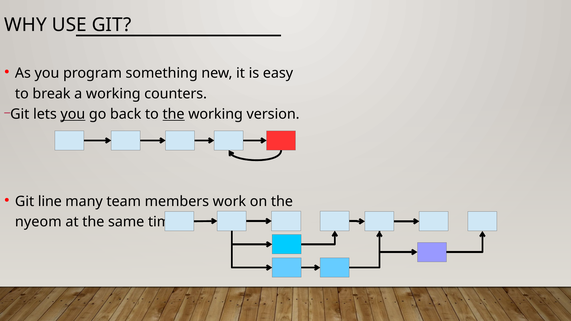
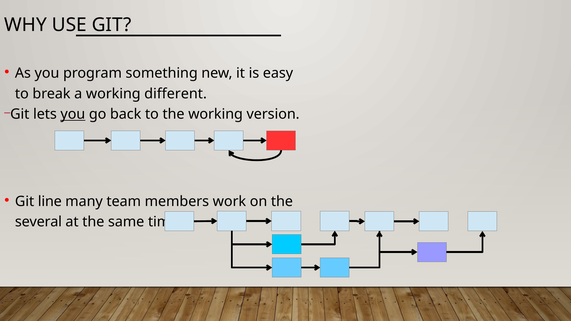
counters: counters -> different
the at (174, 114) underline: present -> none
nyeom: nyeom -> several
